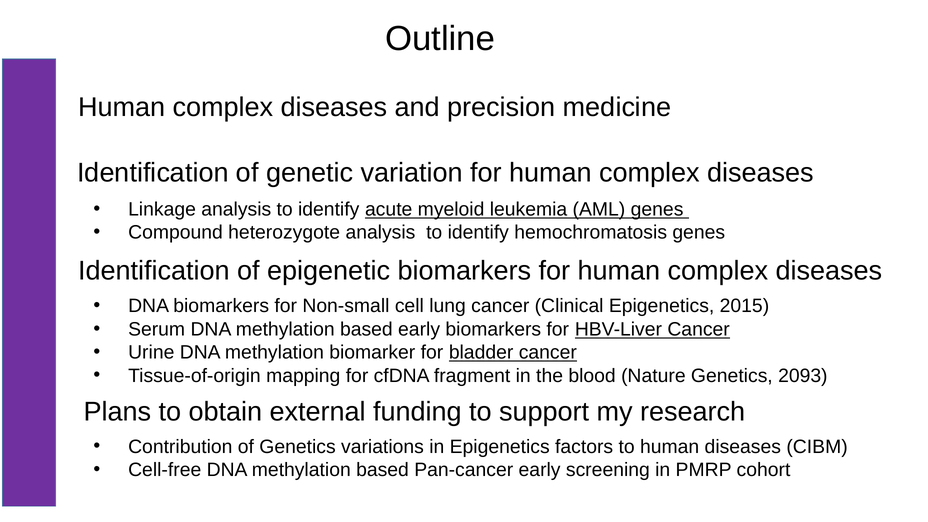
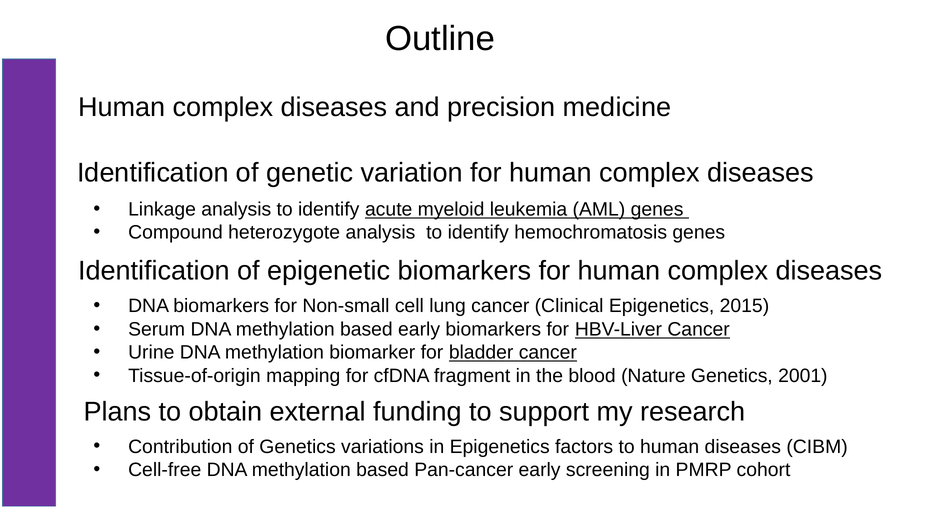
2093: 2093 -> 2001
